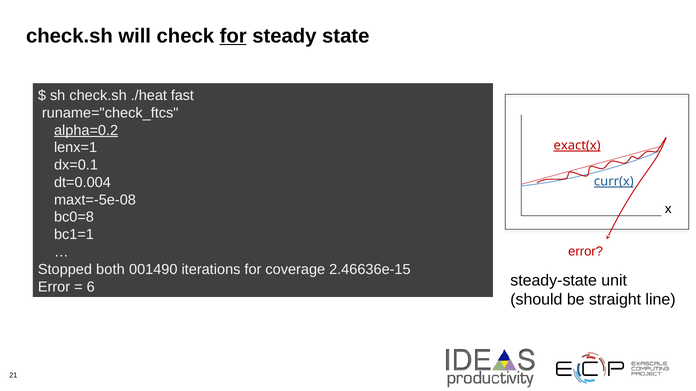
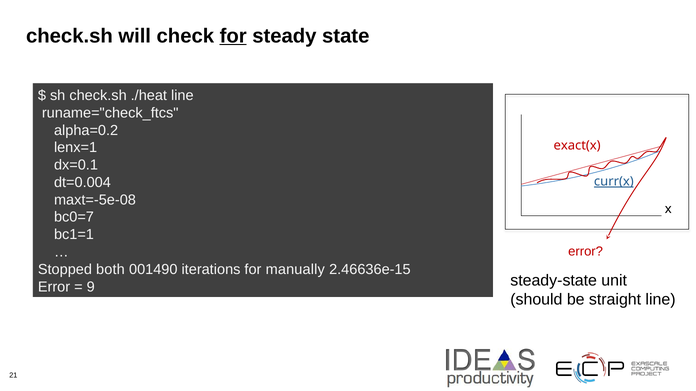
./heat fast: fast -> line
alpha=0.2 underline: present -> none
exact(x underline: present -> none
bc0=8: bc0=8 -> bc0=7
coverage: coverage -> manually
6: 6 -> 9
